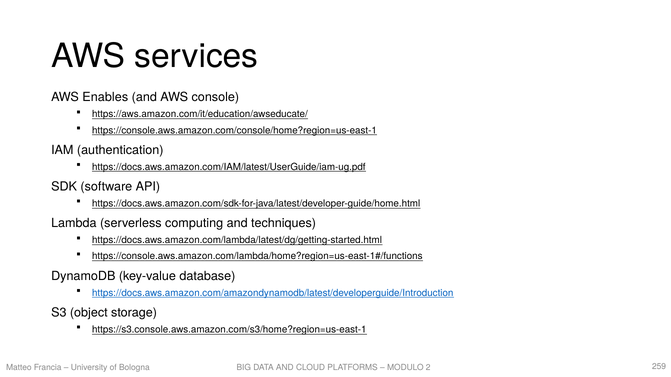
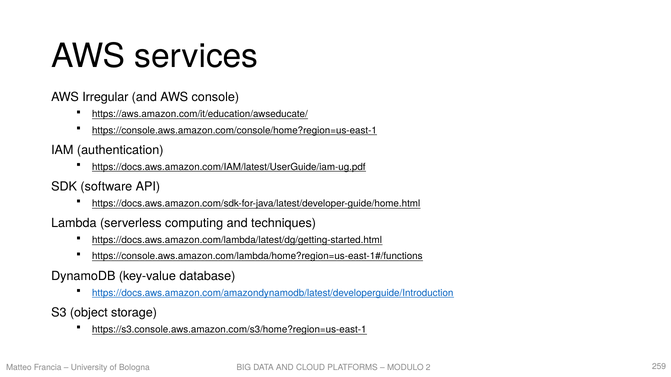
Enables: Enables -> Irregular
